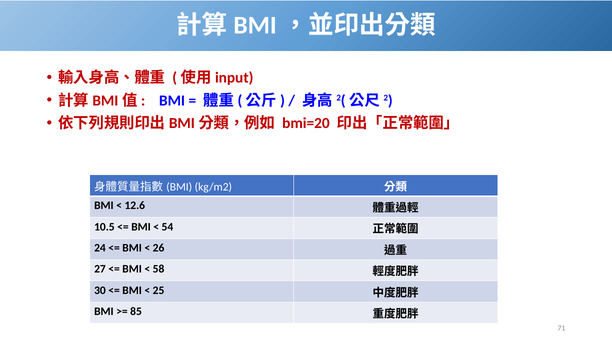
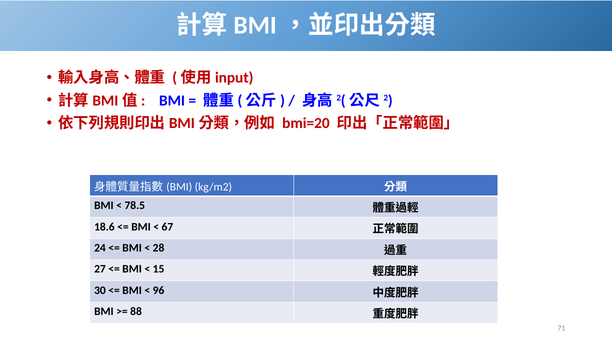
12.6: 12.6 -> 78.5
10.5: 10.5 -> 18.6
54: 54 -> 67
26: 26 -> 28
58: 58 -> 15
25: 25 -> 96
85: 85 -> 88
